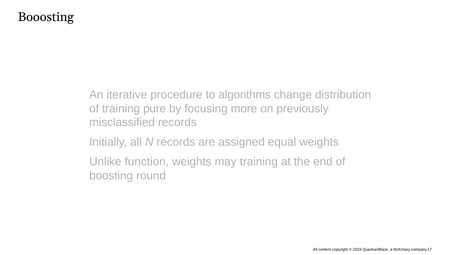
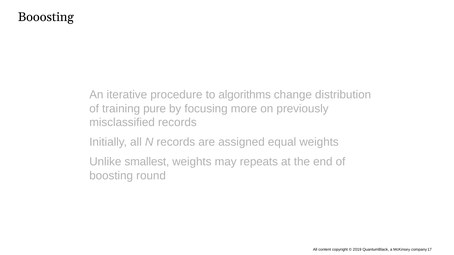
function: function -> smallest
may training: training -> repeats
